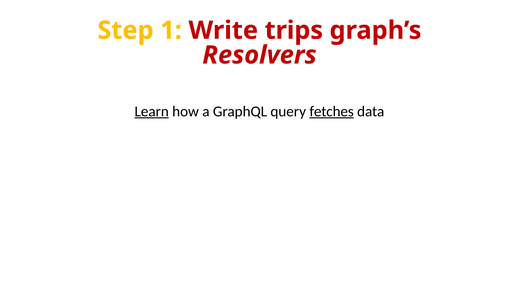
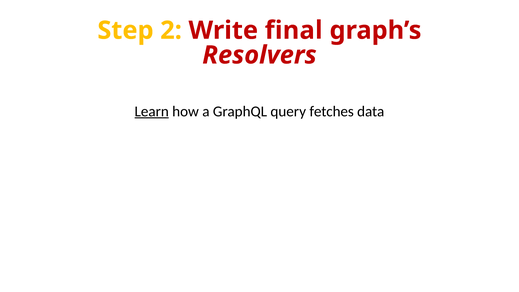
1: 1 -> 2
trips: trips -> final
fetches underline: present -> none
